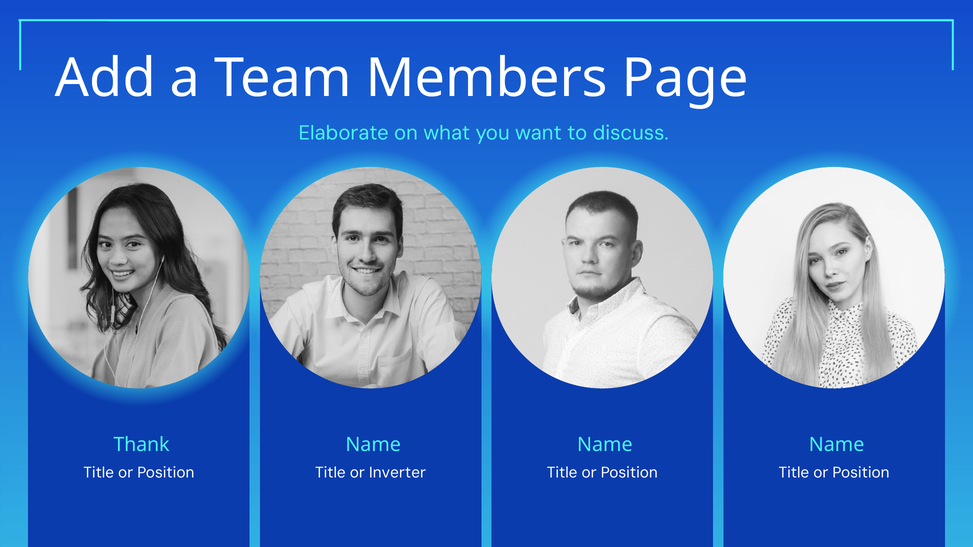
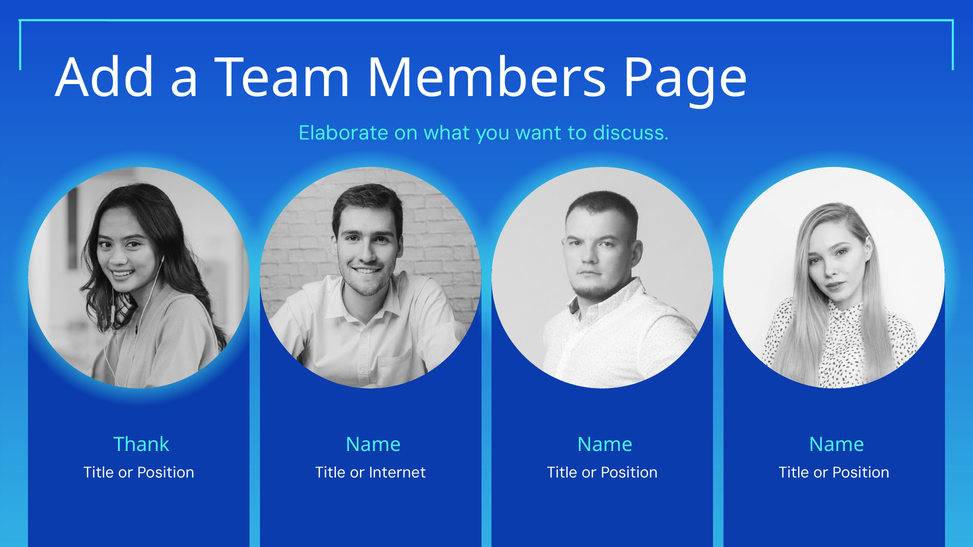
Inverter: Inverter -> Internet
